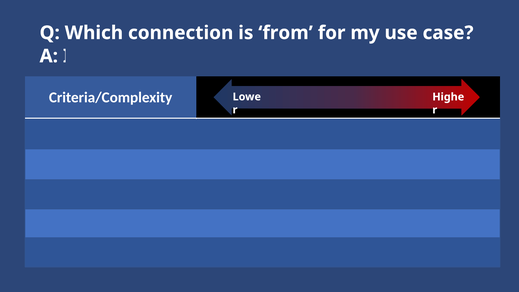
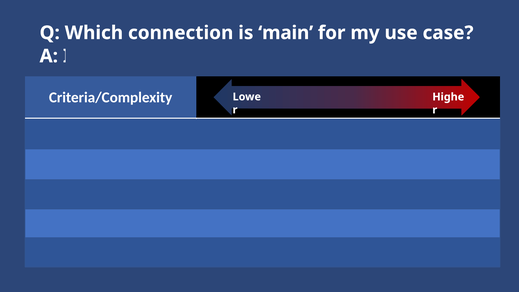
from: from -> main
